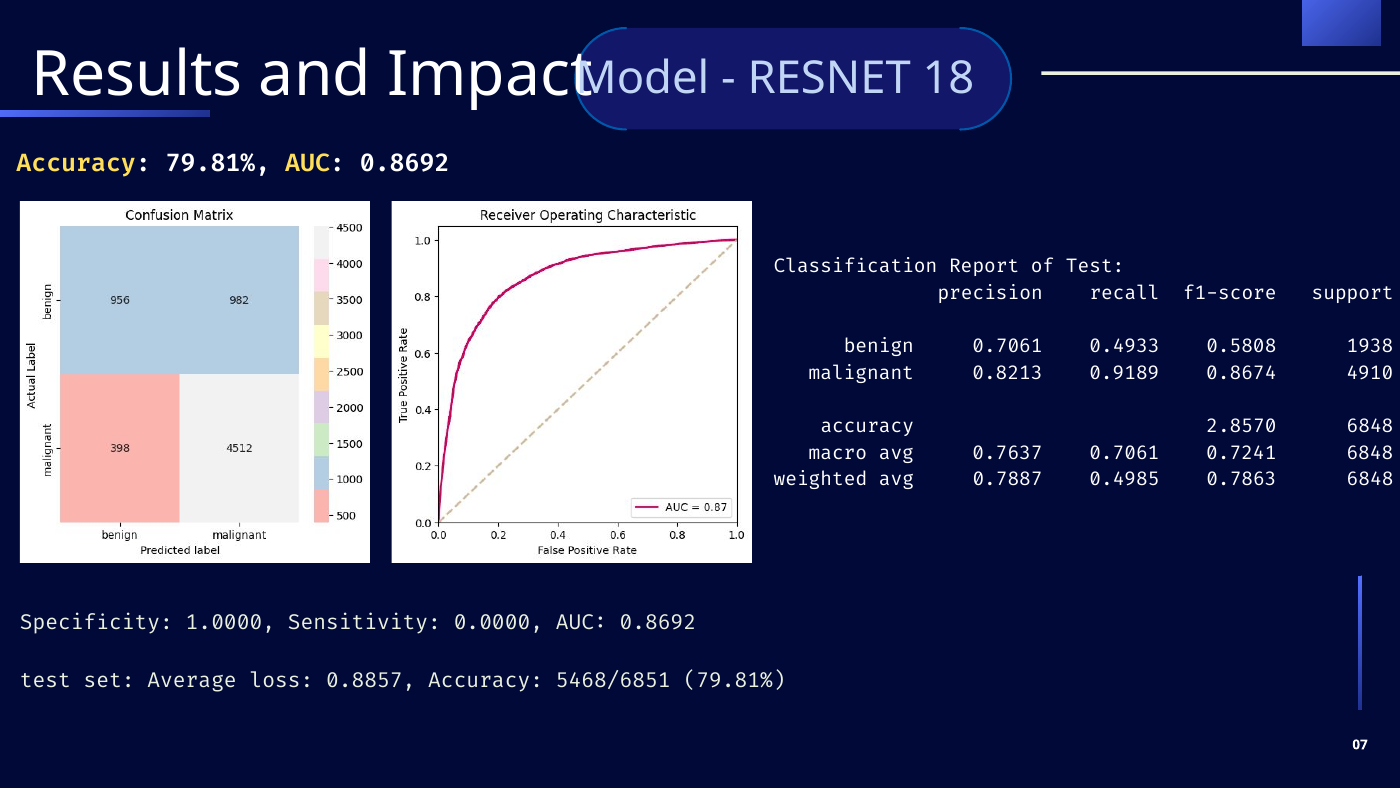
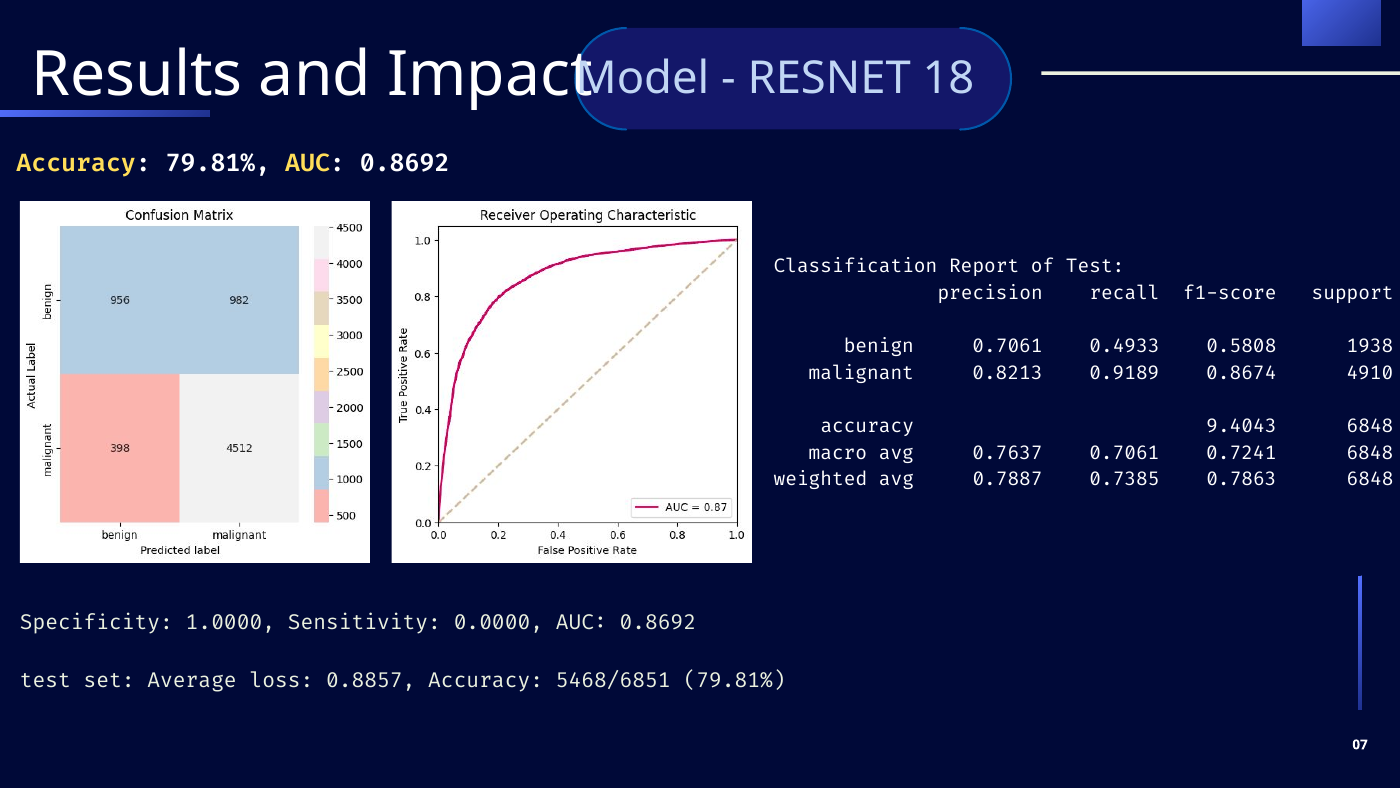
2.8570: 2.8570 -> 9.4043
0.4985: 0.4985 -> 0.7385
